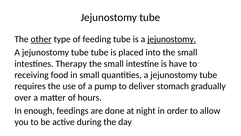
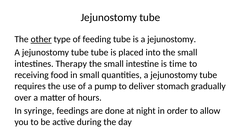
jejunostomy at (172, 39) underline: present -> none
have: have -> time
enough: enough -> syringe
